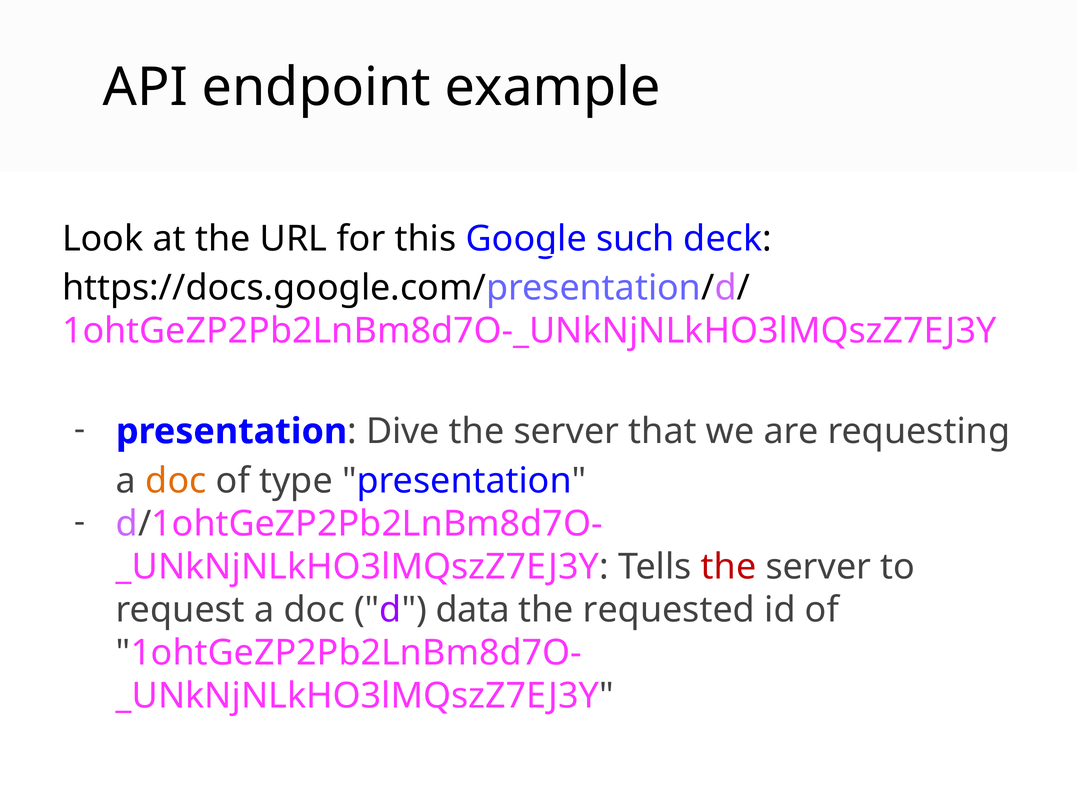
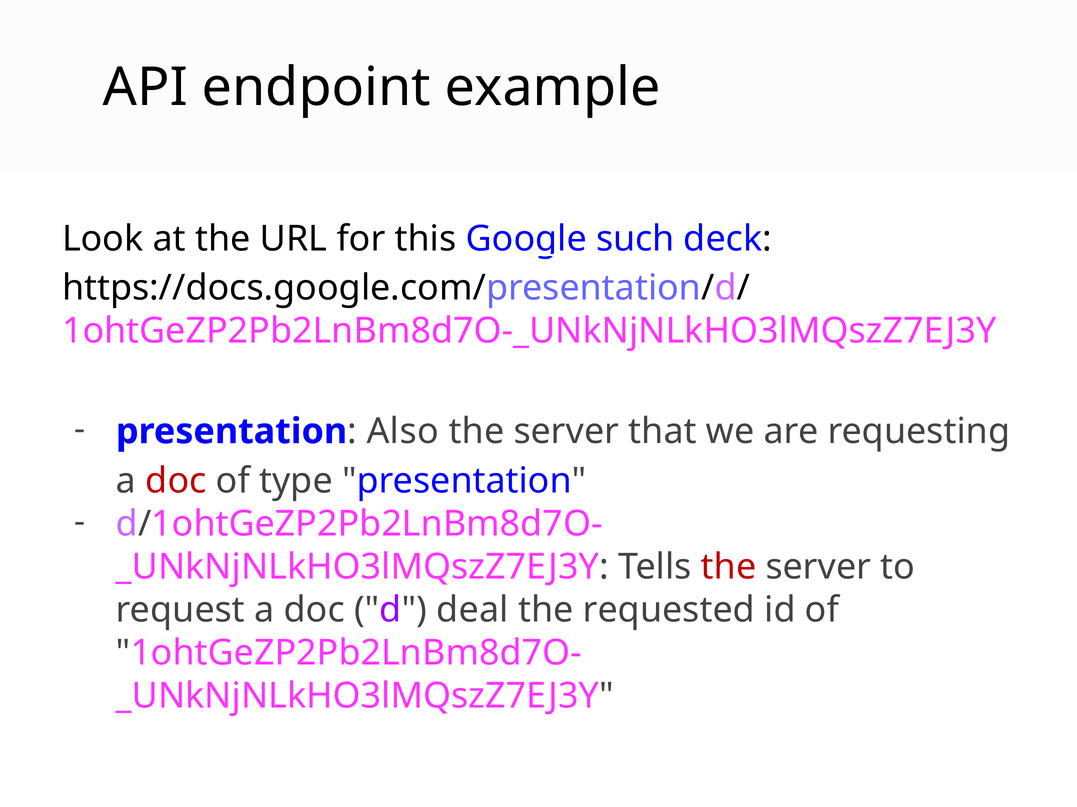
Dive: Dive -> Also
doc at (176, 481) colour: orange -> red
data: data -> deal
